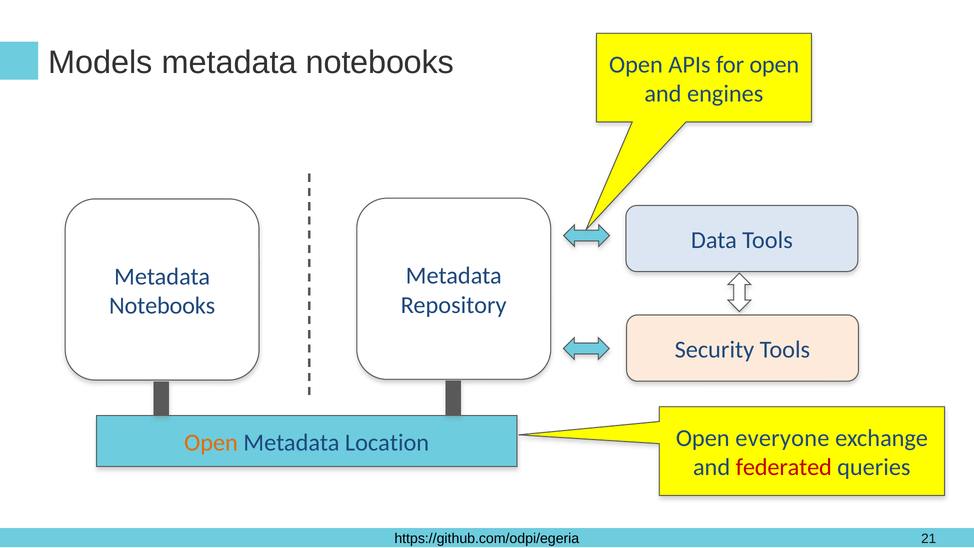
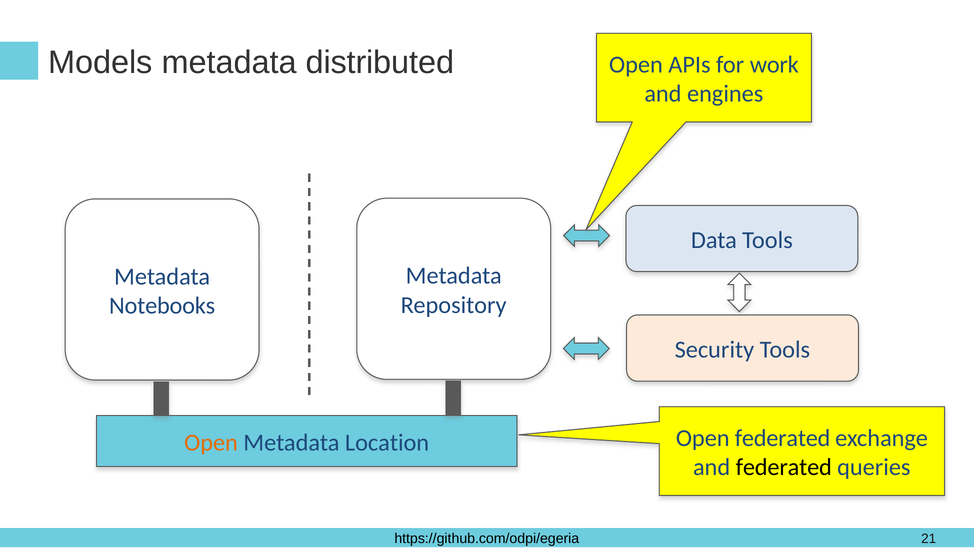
notebooks at (380, 62): notebooks -> distributed
for open: open -> work
Open everyone: everyone -> federated
federated at (784, 467) colour: red -> black
